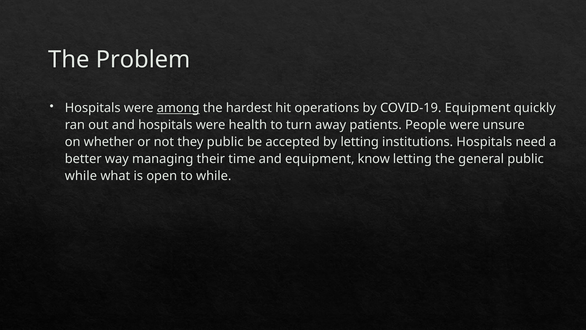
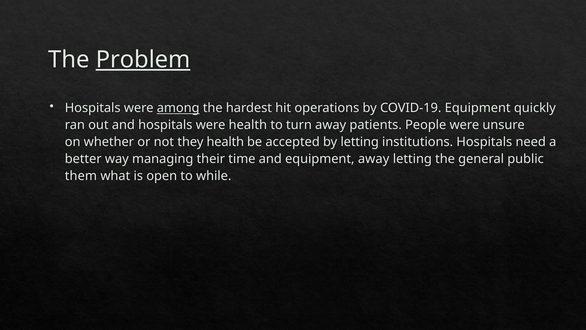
Problem underline: none -> present
they public: public -> health
equipment know: know -> away
while at (81, 176): while -> them
